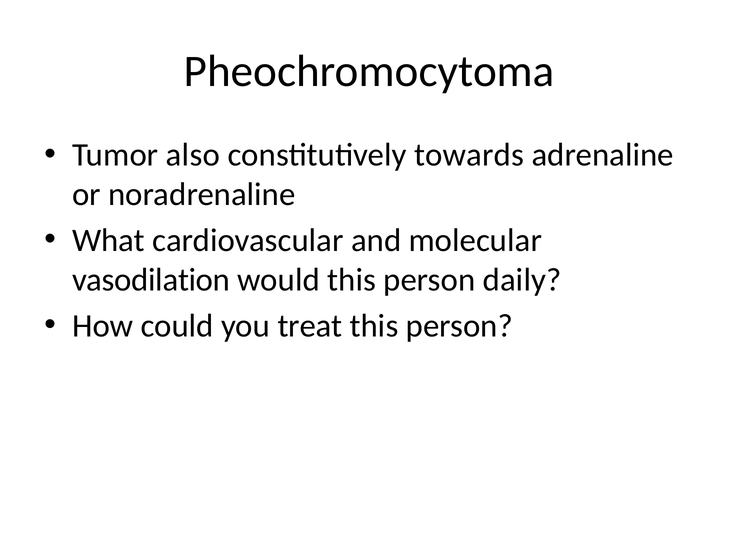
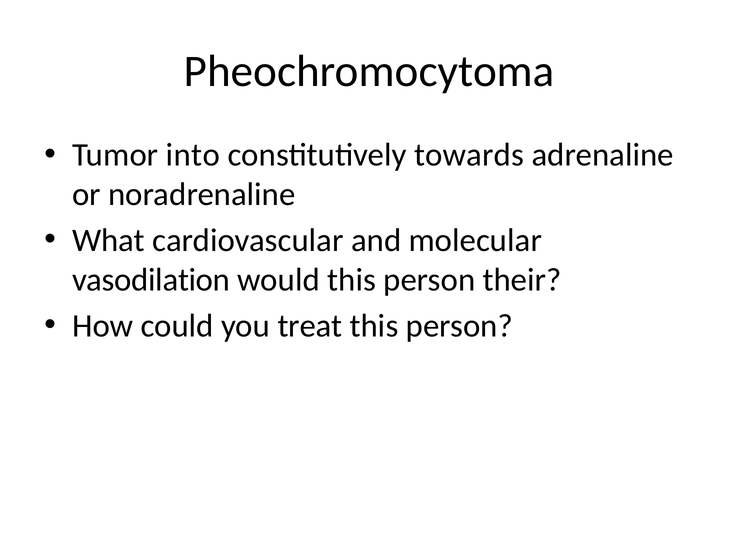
also: also -> into
daily: daily -> their
